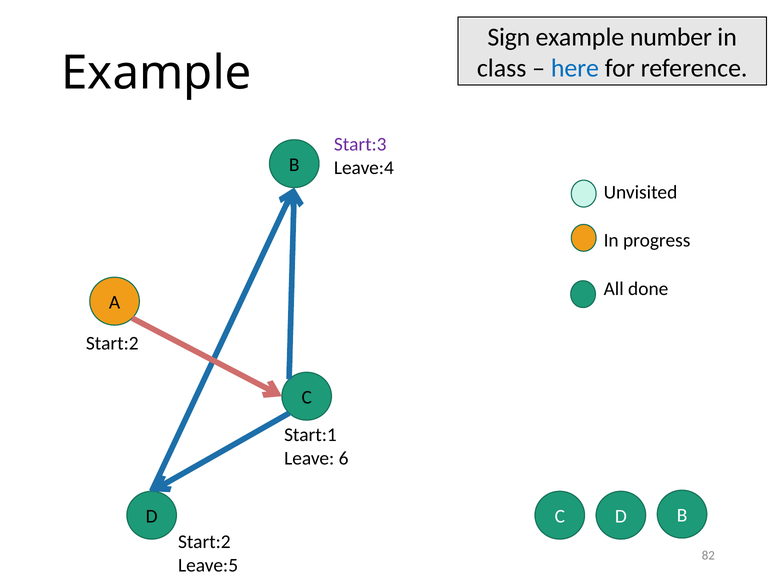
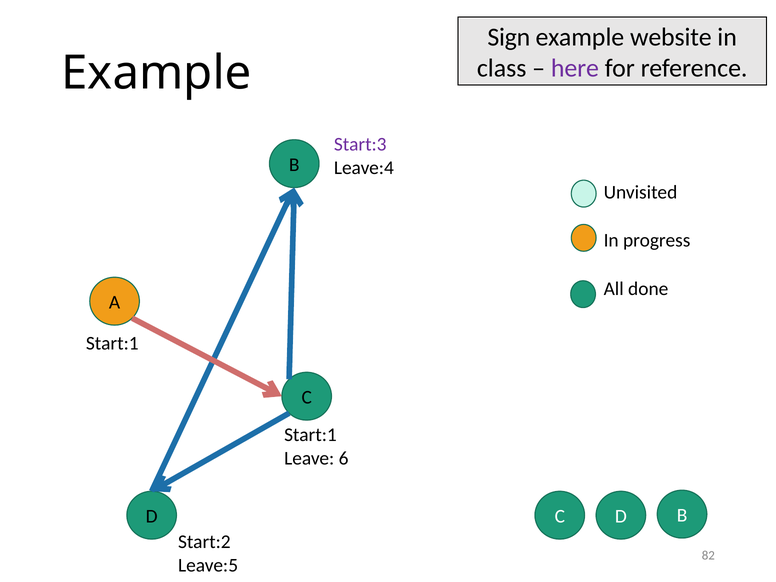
number: number -> website
here colour: blue -> purple
Start:2 at (112, 343): Start:2 -> Start:1
